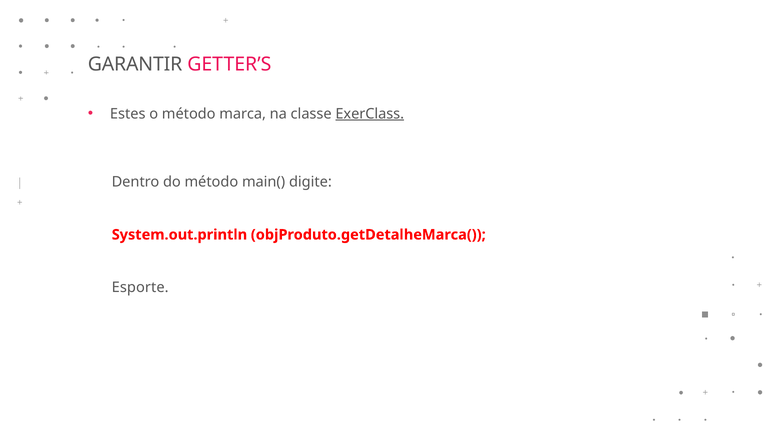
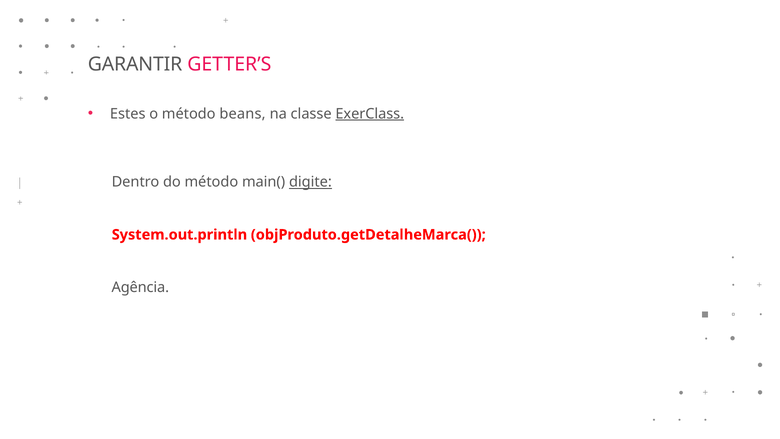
marca: marca -> beans
digite underline: none -> present
Esporte: Esporte -> Agência
